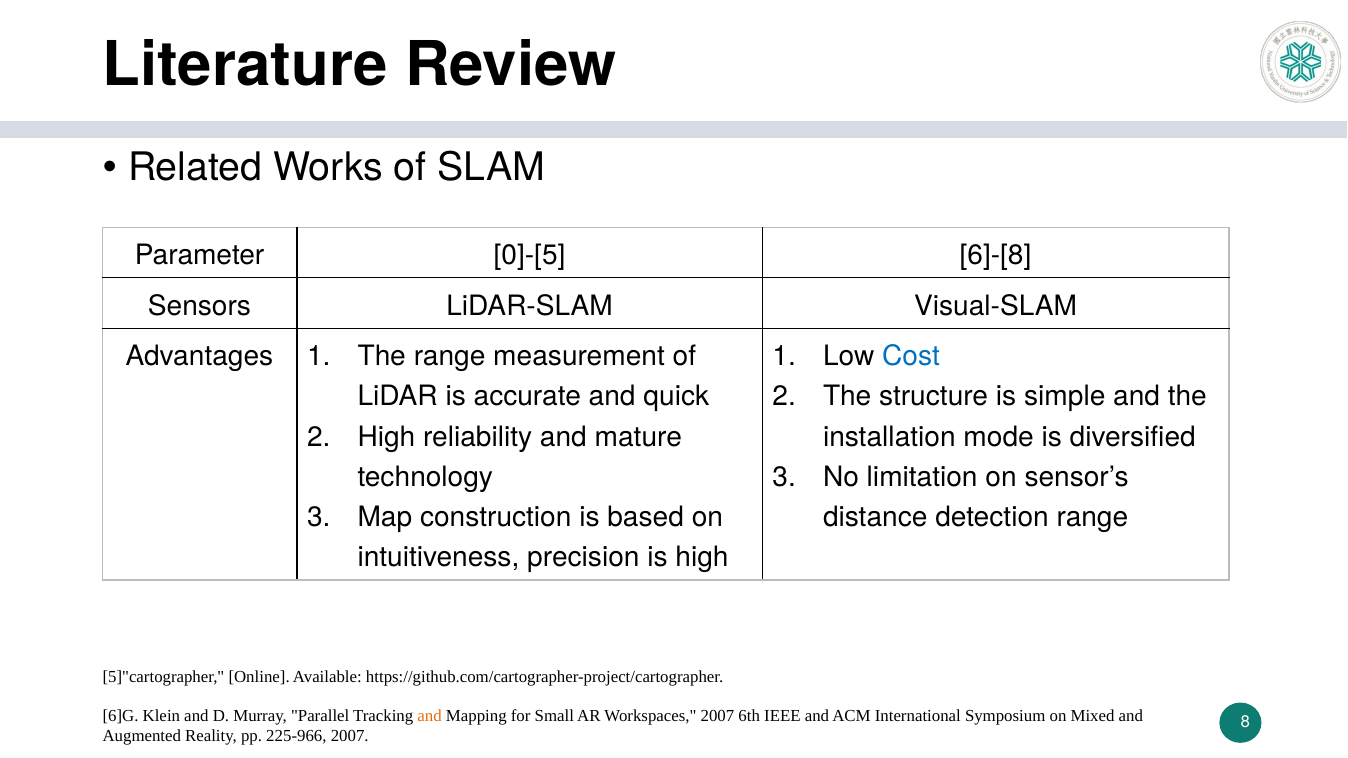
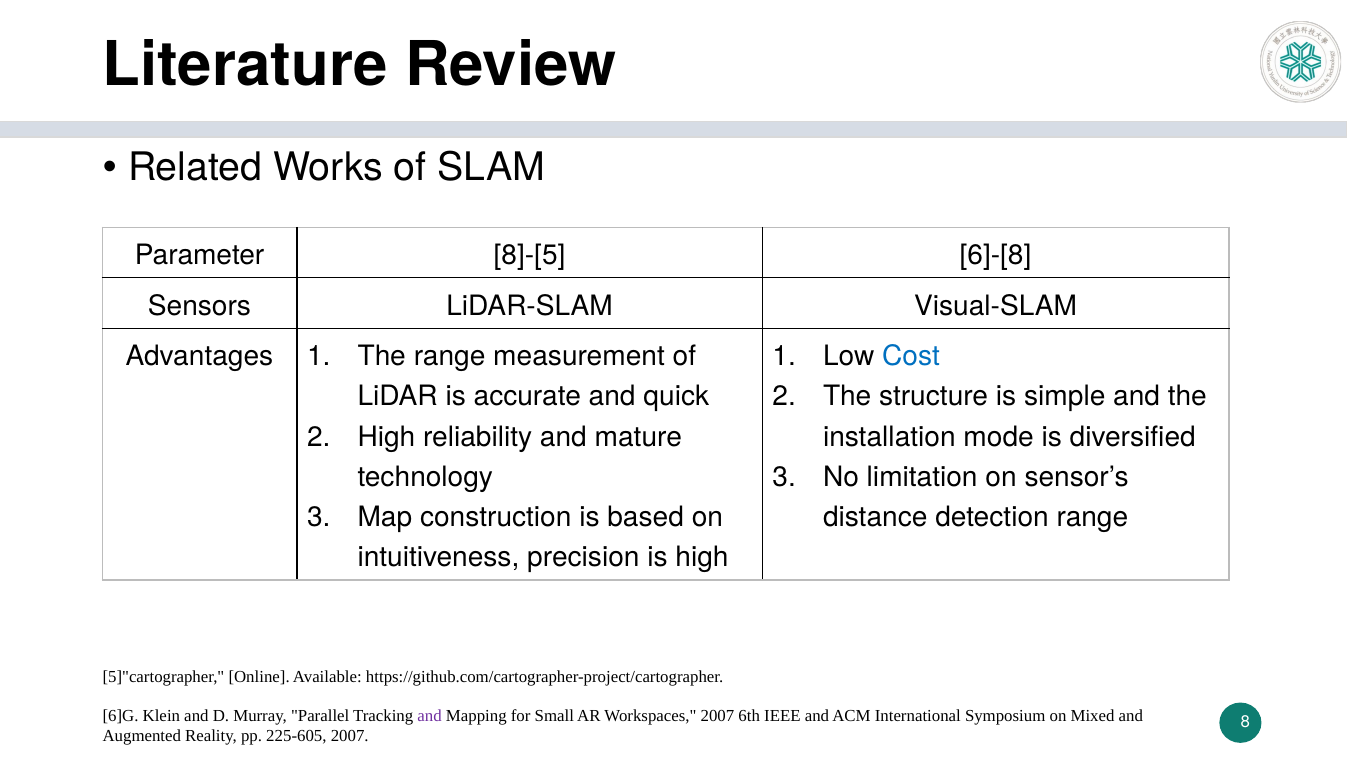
0]-[5: 0]-[5 -> 8]-[5
and at (430, 716) colour: orange -> purple
225-966: 225-966 -> 225-605
